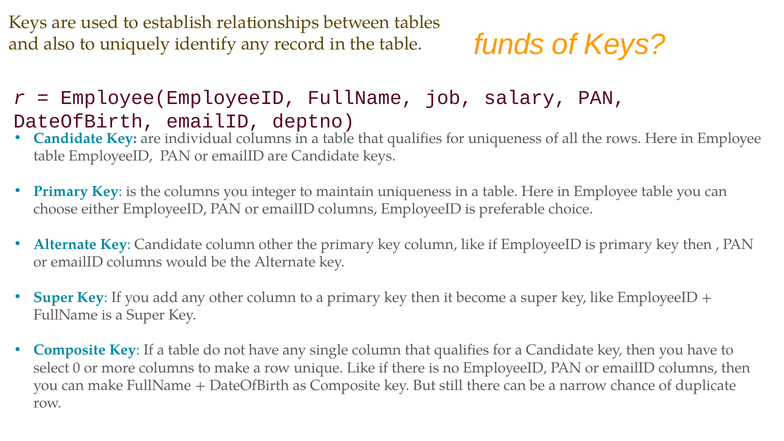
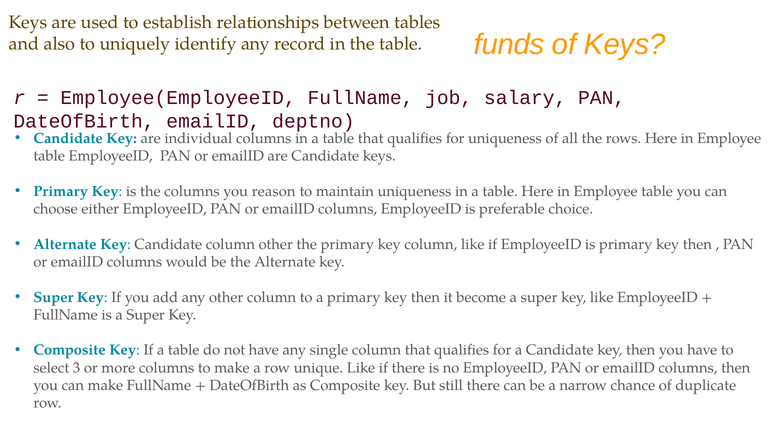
integer: integer -> reason
0: 0 -> 3
